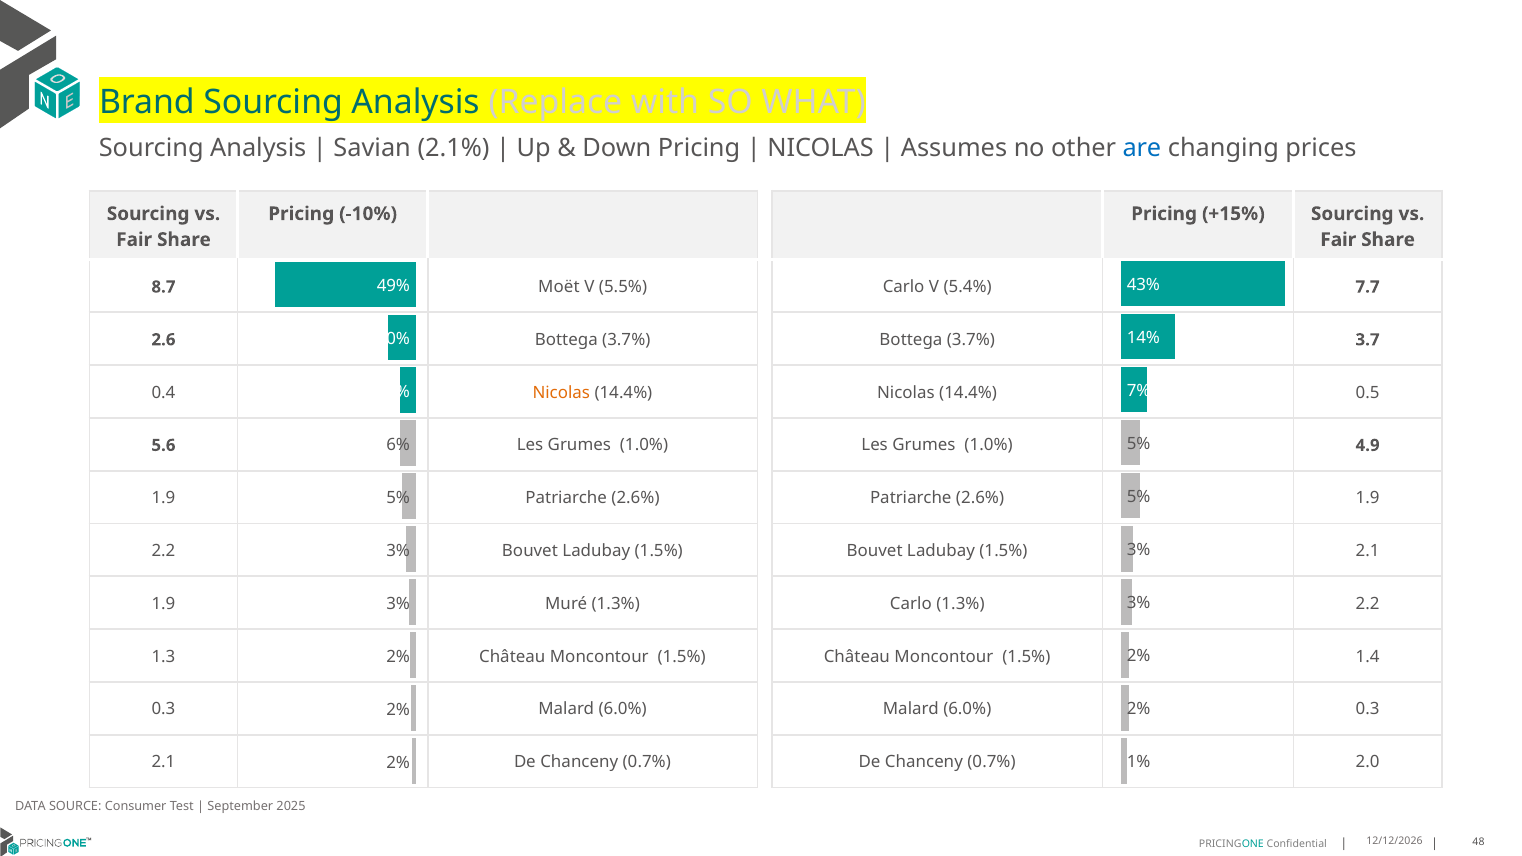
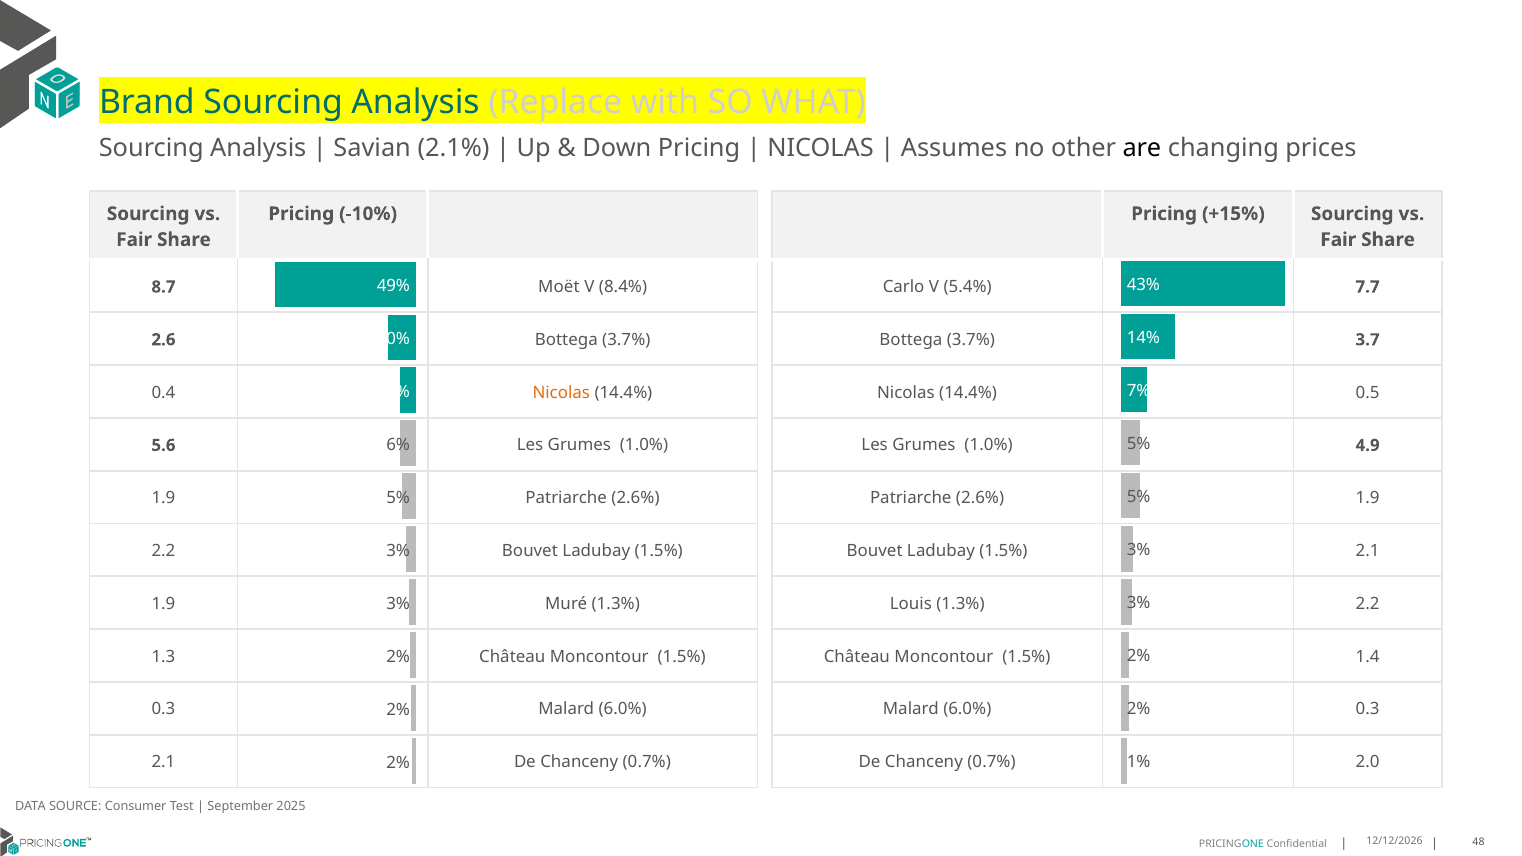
are colour: blue -> black
5.5%: 5.5% -> 8.4%
Carlo at (911, 604): Carlo -> Louis
